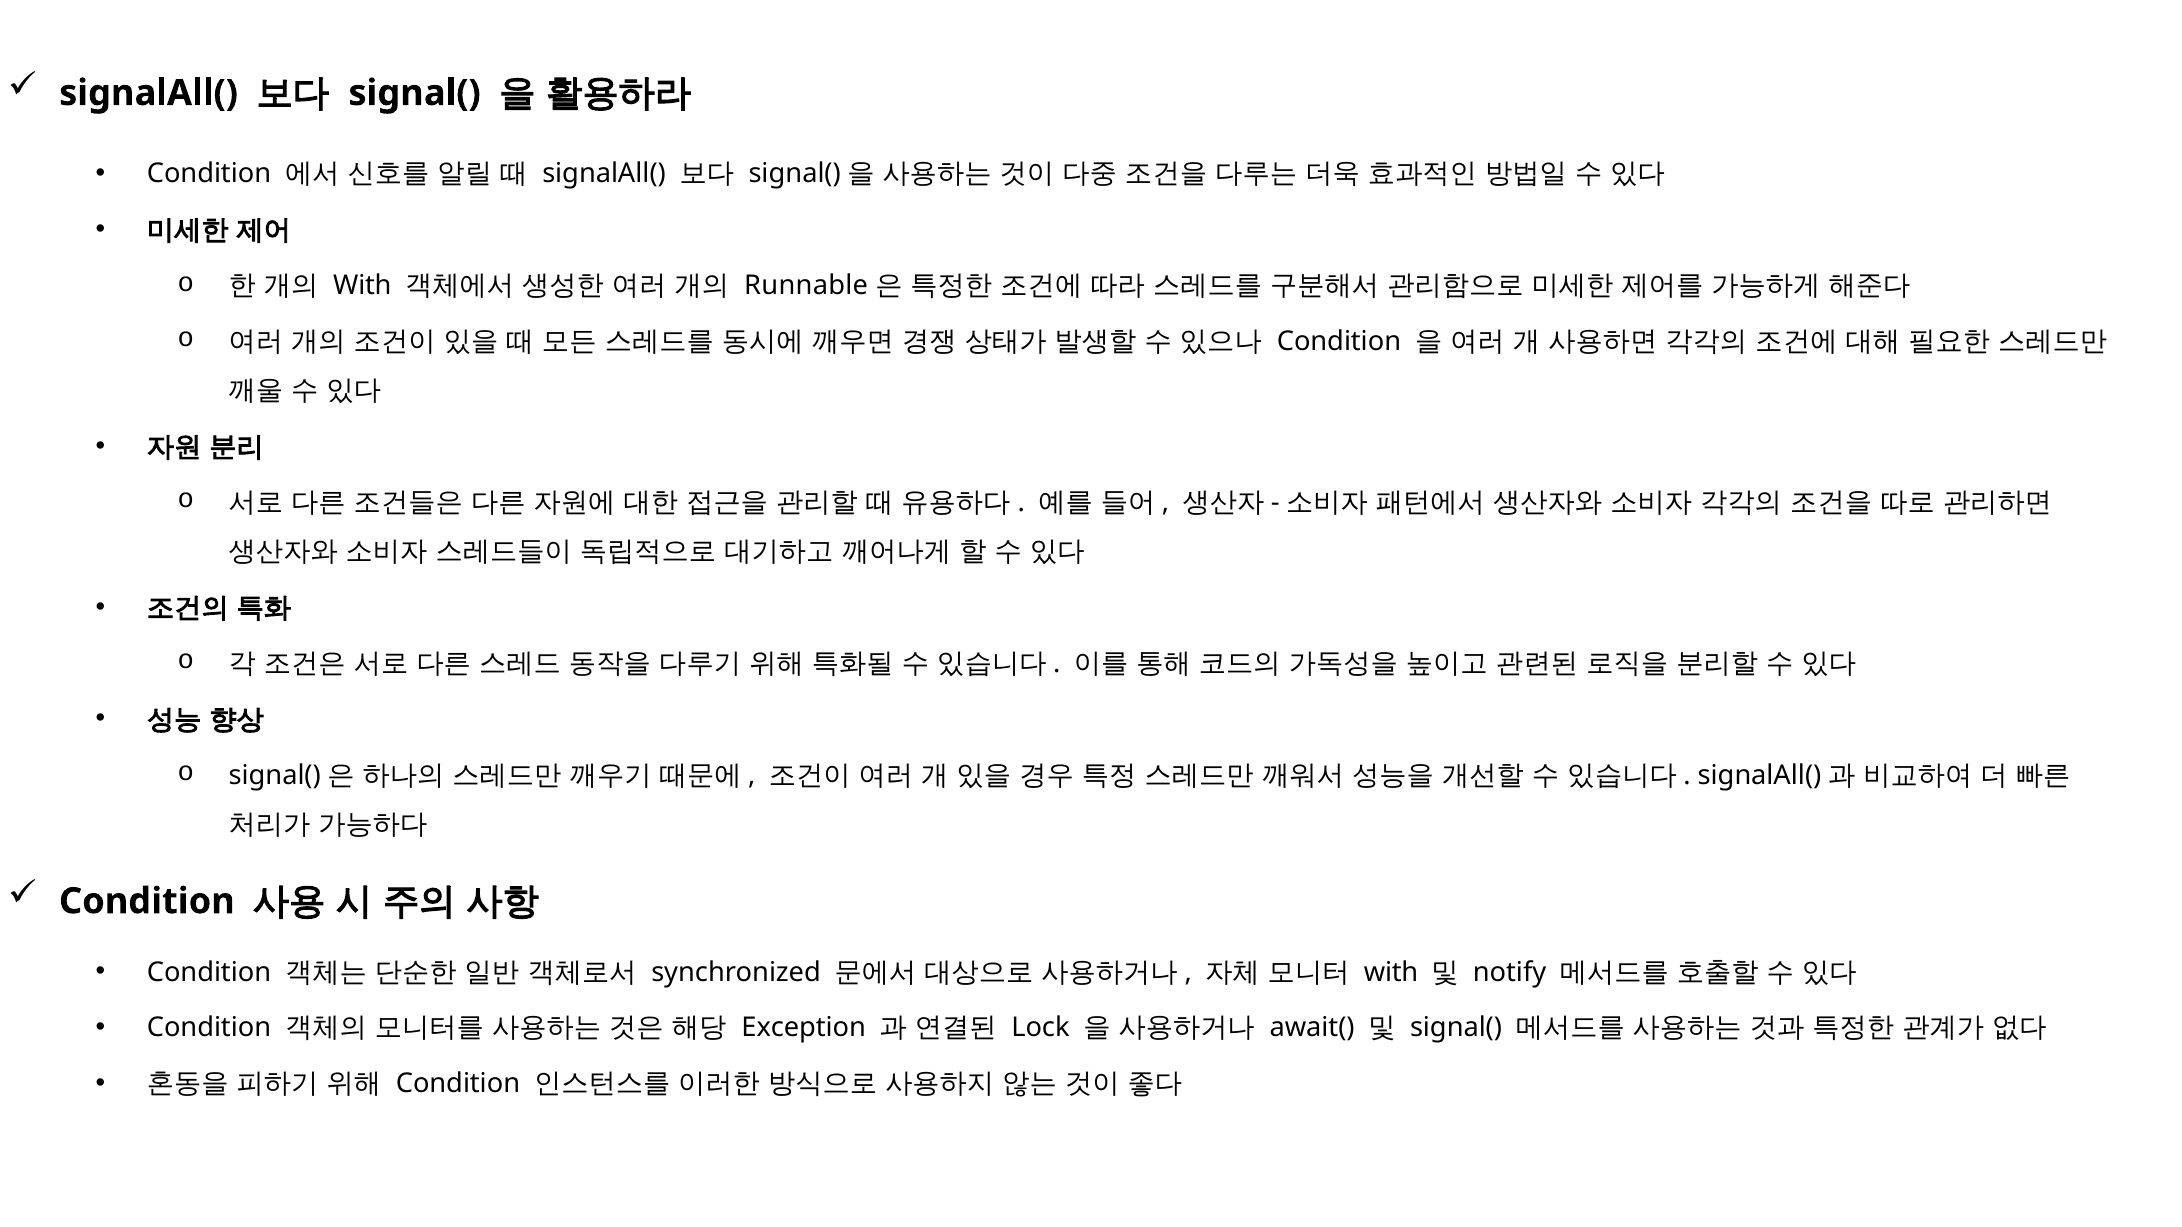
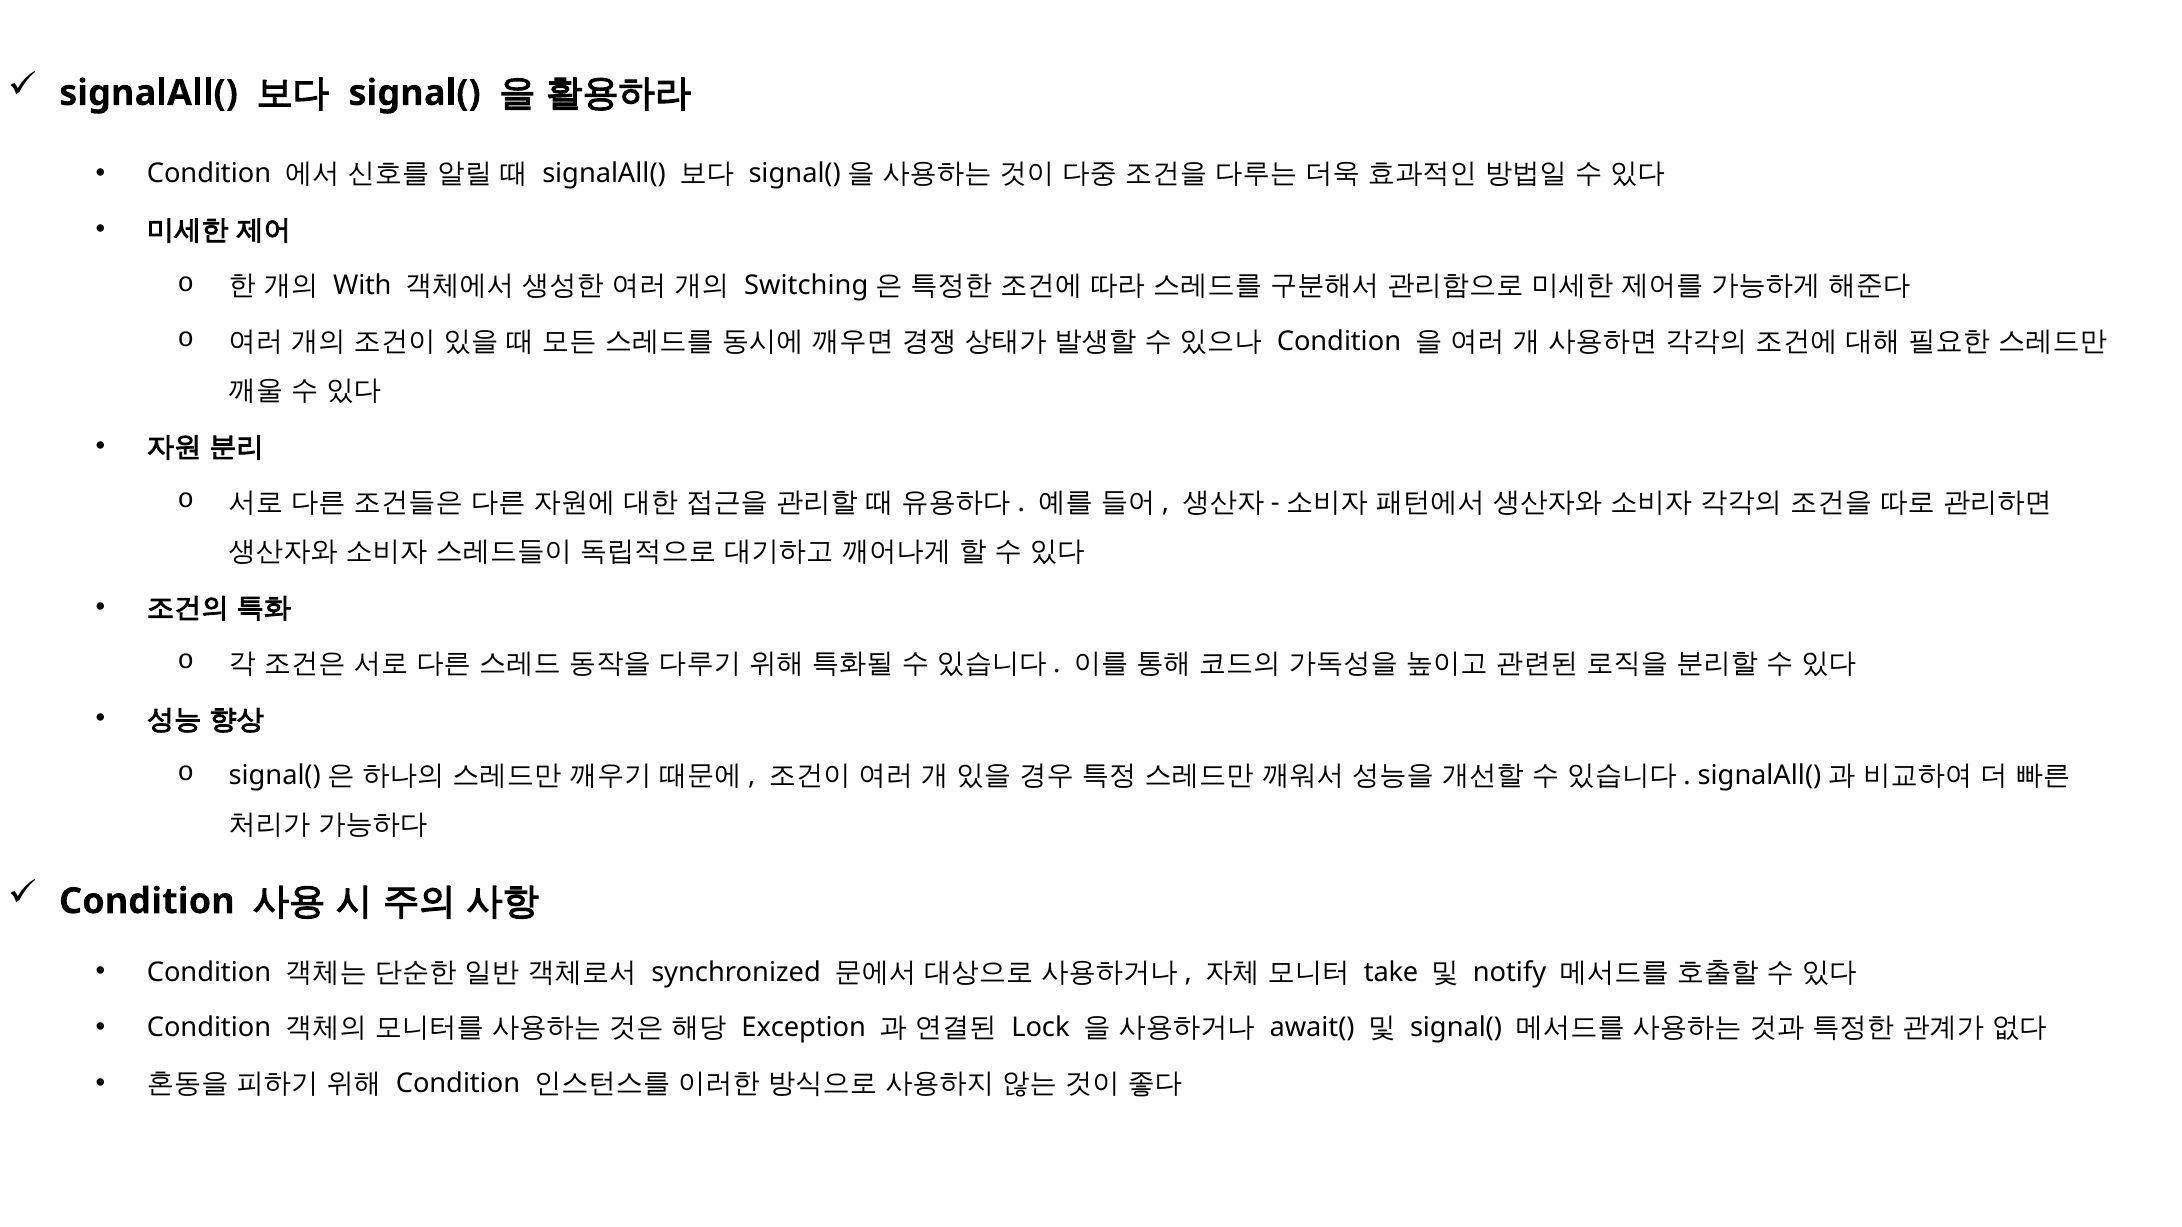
Runnable: Runnable -> Switching
with at (1391, 972): with -> take
